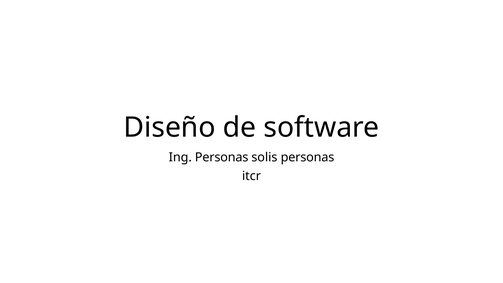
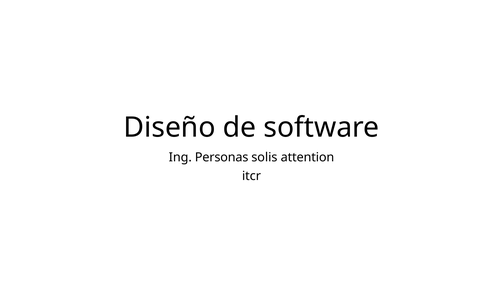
solis personas: personas -> attention
